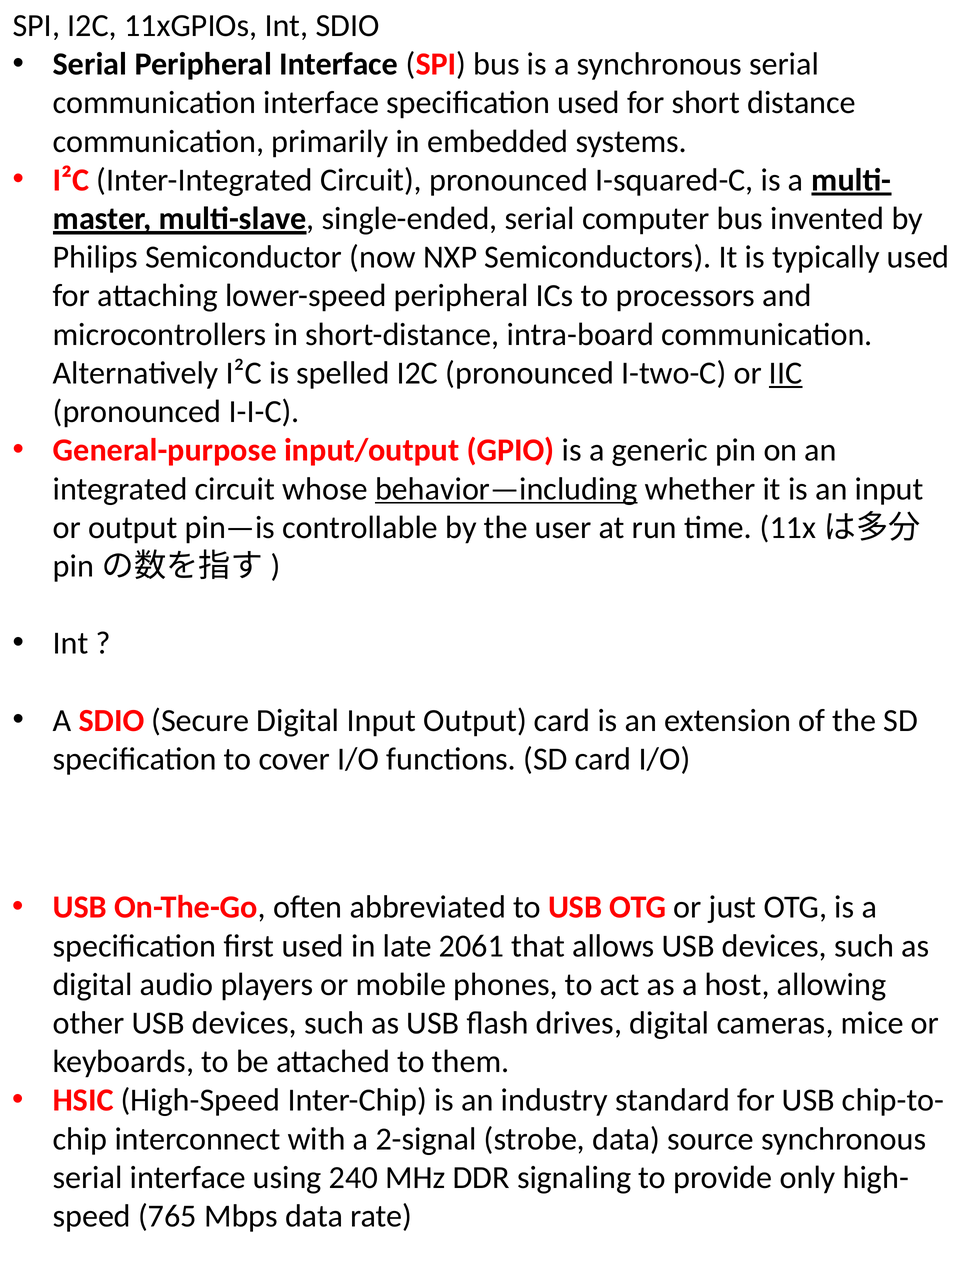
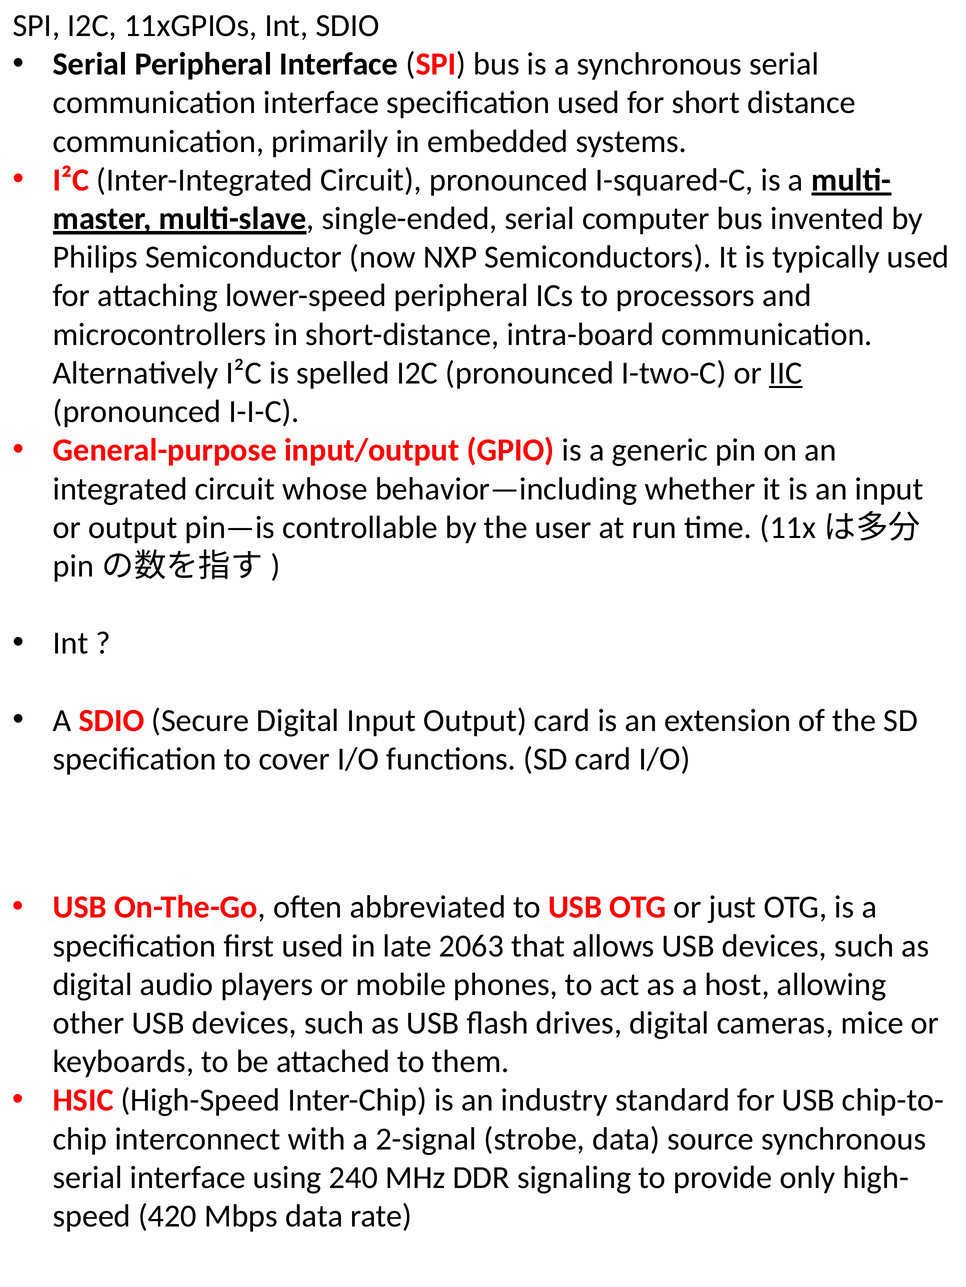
behavior—including underline: present -> none
2061: 2061 -> 2063
765: 765 -> 420
